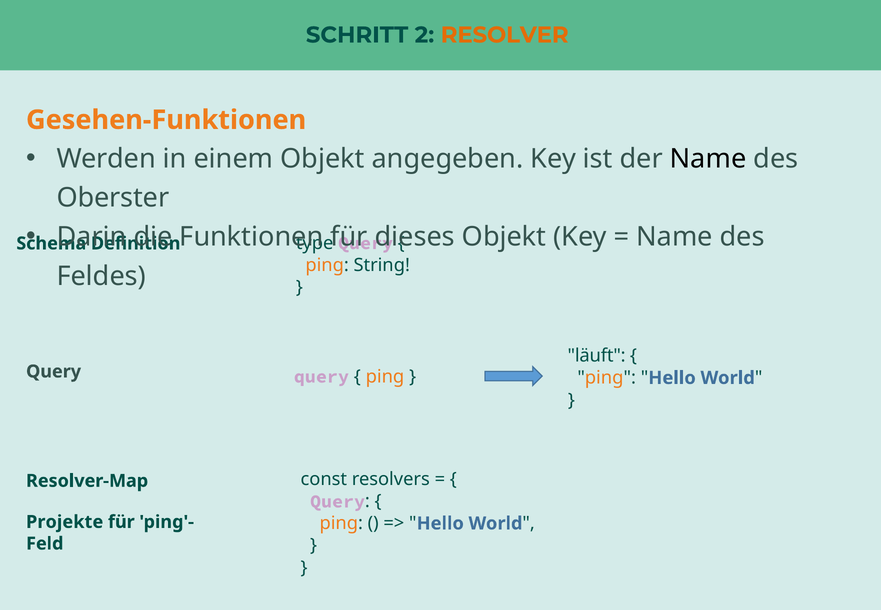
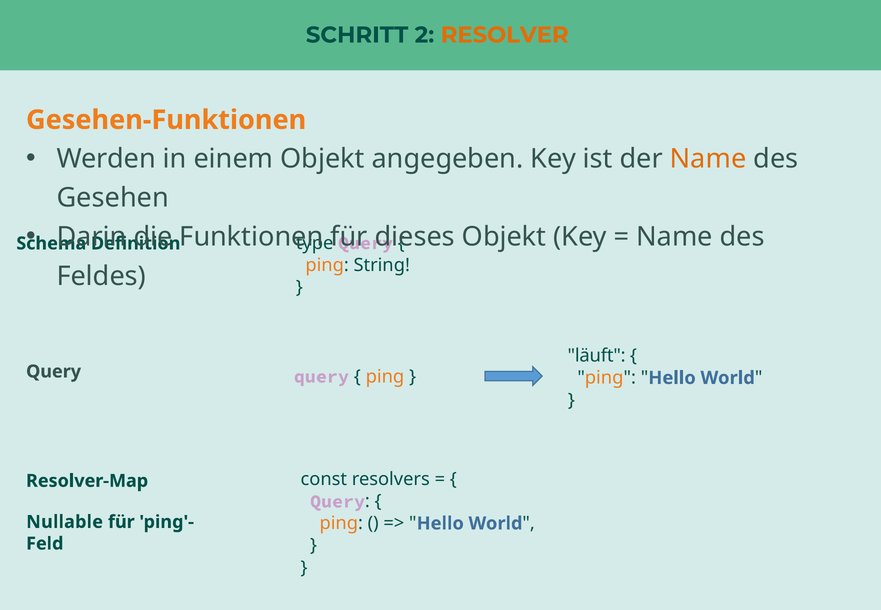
Name at (708, 159) colour: black -> orange
Oberster: Oberster -> Gesehen
Projekte: Projekte -> Nullable
